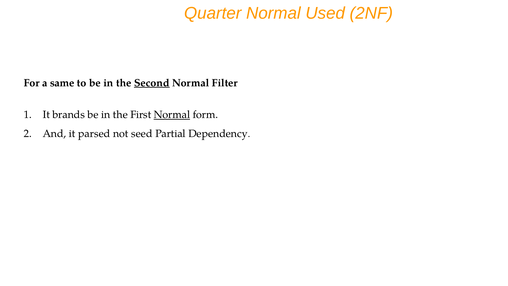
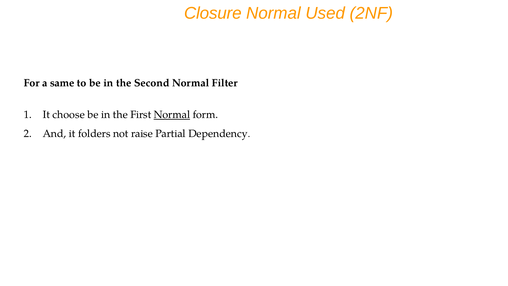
Quarter: Quarter -> Closure
Second underline: present -> none
brands: brands -> choose
parsed: parsed -> folders
seed: seed -> raise
